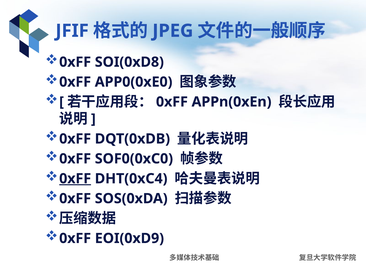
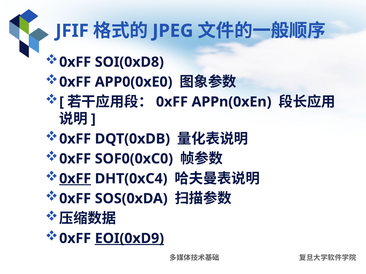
EOI(0xD9 underline: none -> present
